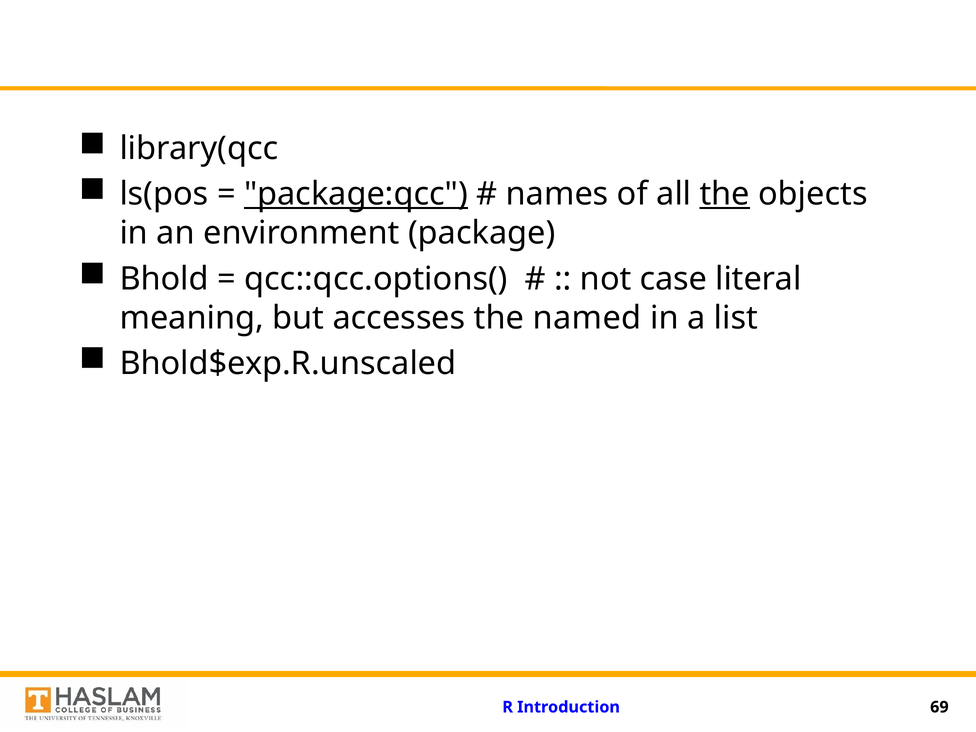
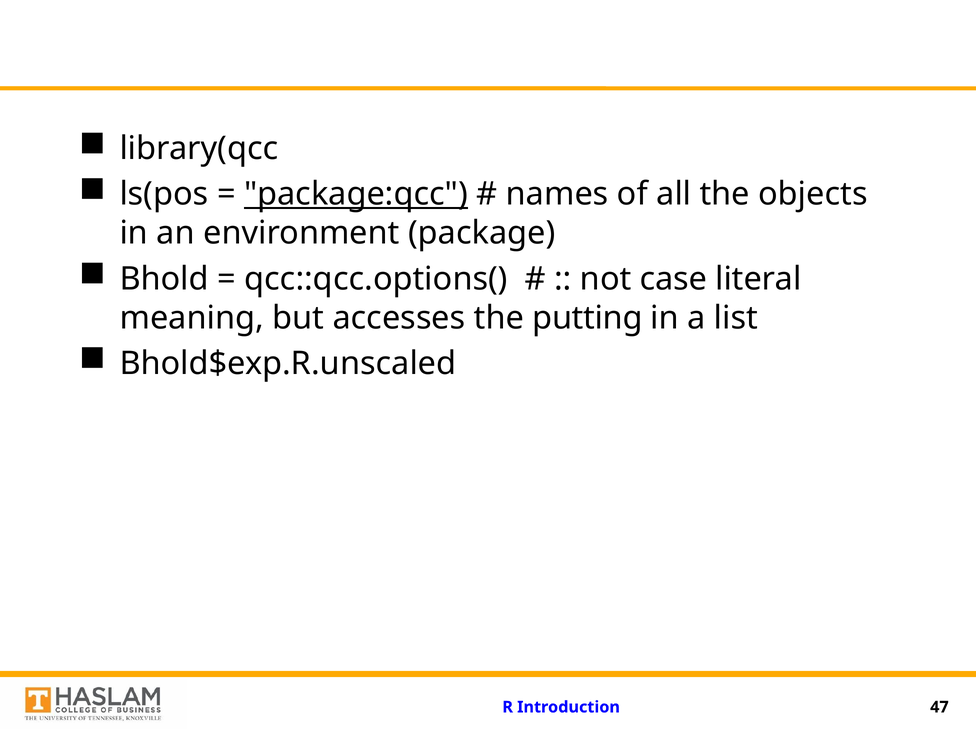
the at (725, 194) underline: present -> none
named: named -> putting
69: 69 -> 47
